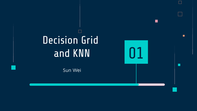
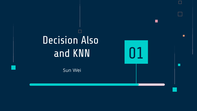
Grid: Grid -> Also
